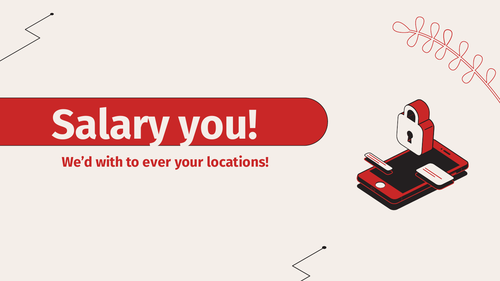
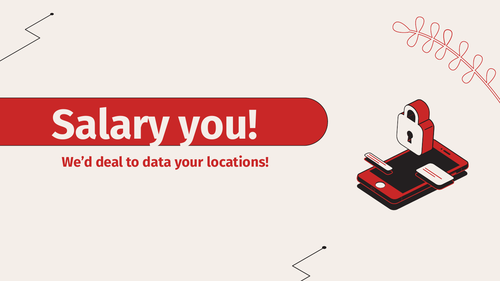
with: with -> deal
ever: ever -> data
